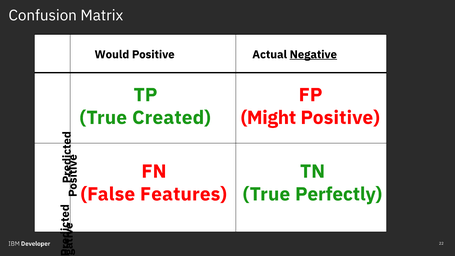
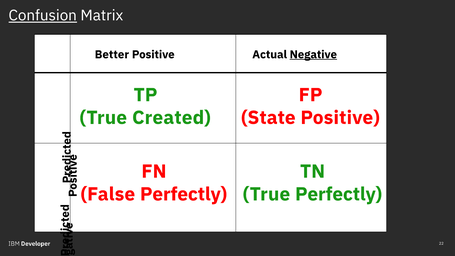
Confusion underline: none -> present
Would: Would -> Better
Might: Might -> State
False Features: Features -> Perfectly
